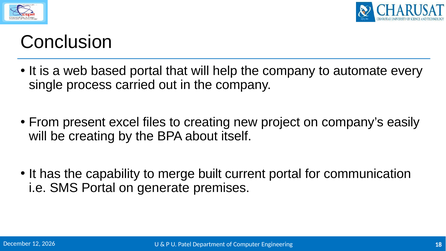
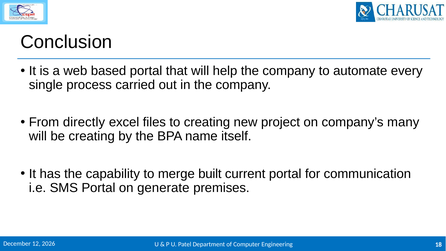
present: present -> directly
easily: easily -> many
about: about -> name
